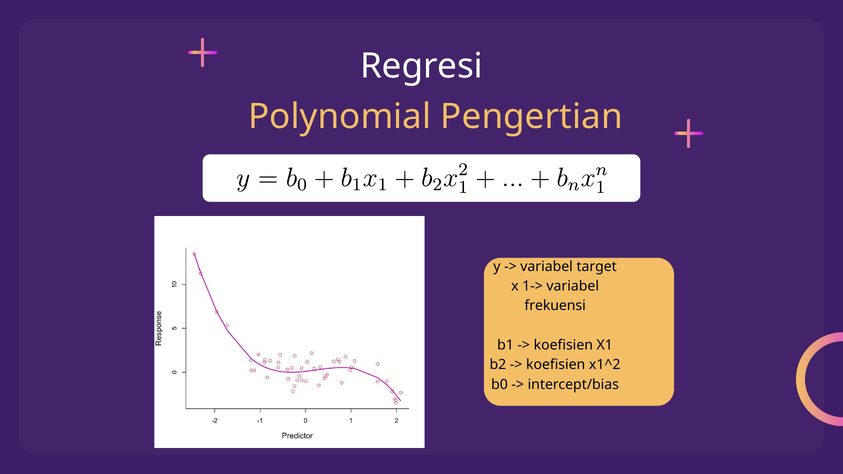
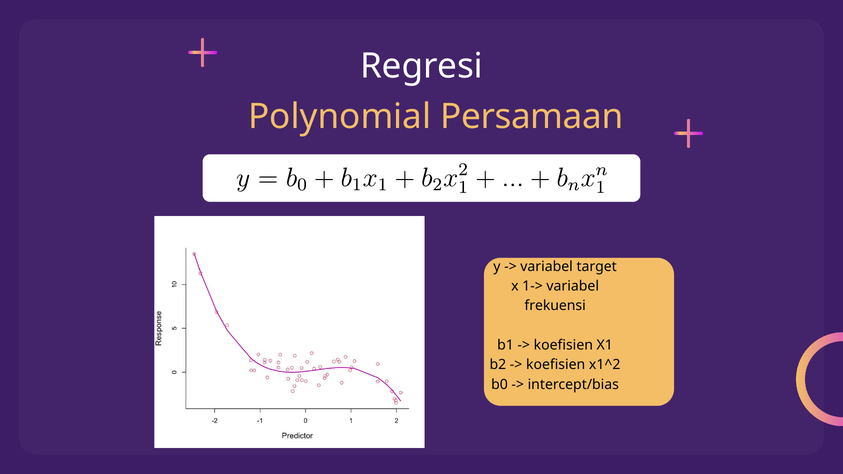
Pengertian: Pengertian -> Persamaan
